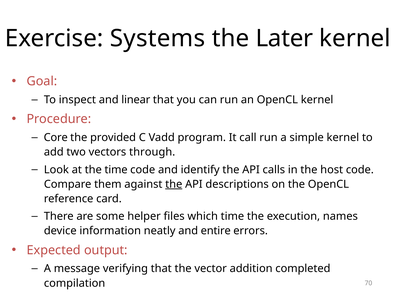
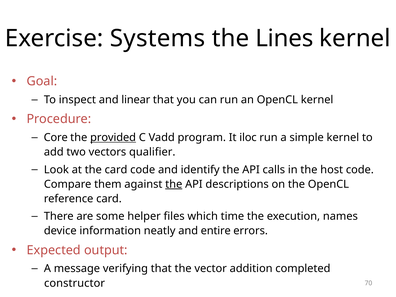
Later: Later -> Lines
provided underline: none -> present
call: call -> iloc
through: through -> qualifier
the time: time -> card
compilation: compilation -> constructor
